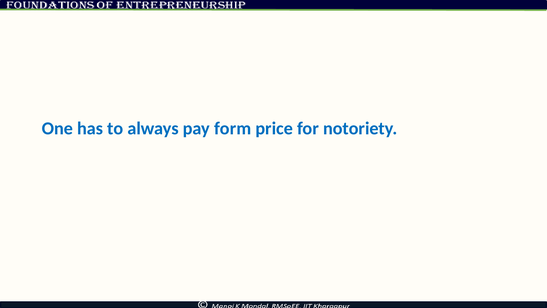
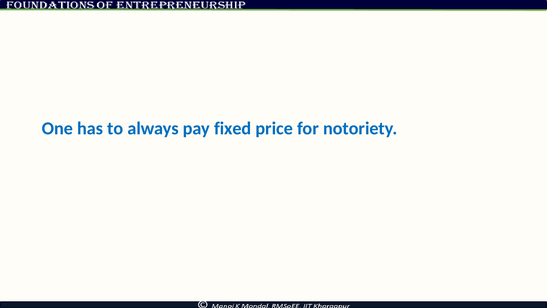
form: form -> fixed
